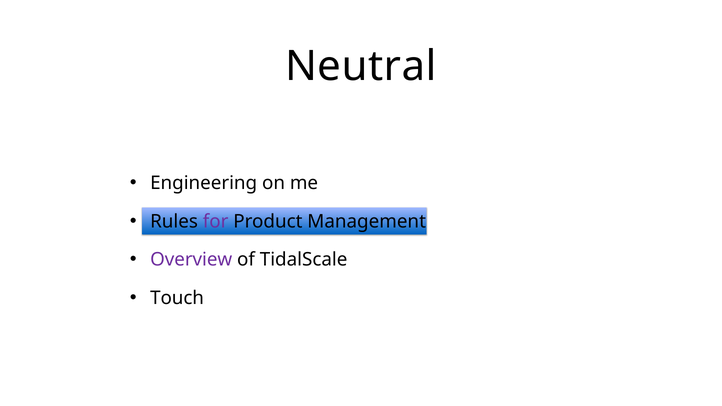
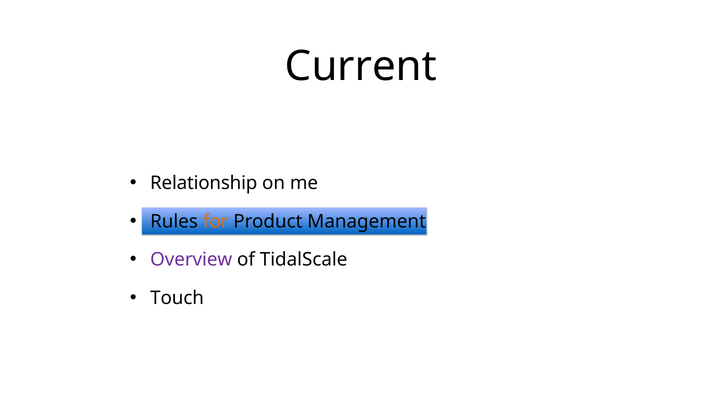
Neutral: Neutral -> Current
Engineering: Engineering -> Relationship
for colour: purple -> orange
